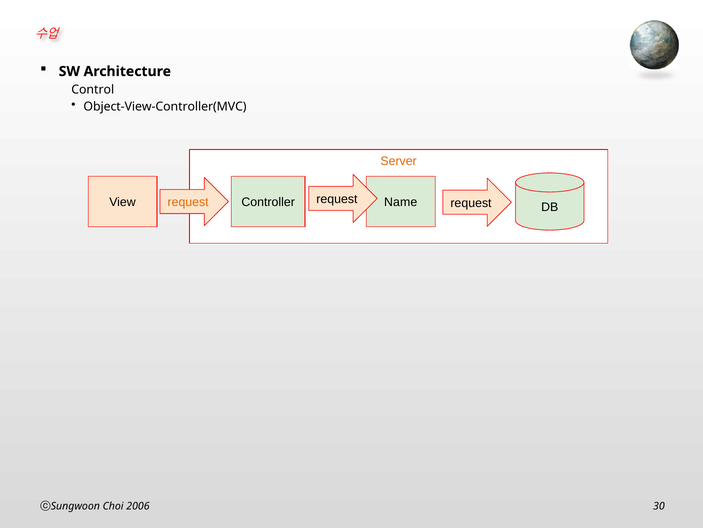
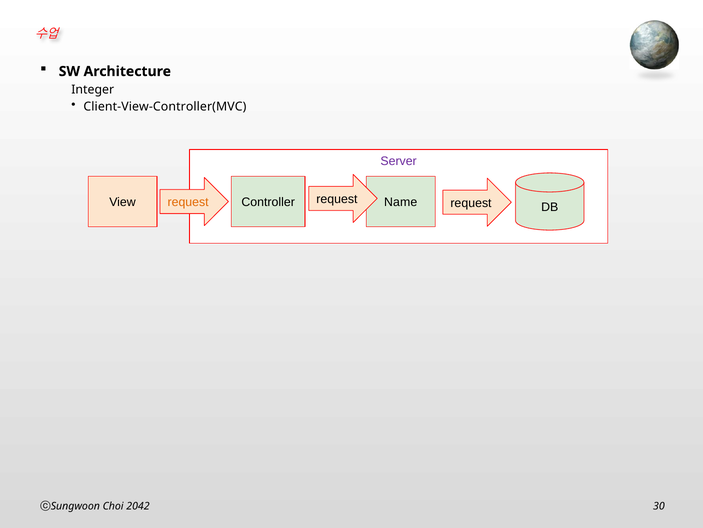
Control: Control -> Integer
Object-View-Controller(MVC: Object-View-Controller(MVC -> Client-View-Controller(MVC
Server colour: orange -> purple
2006: 2006 -> 2042
